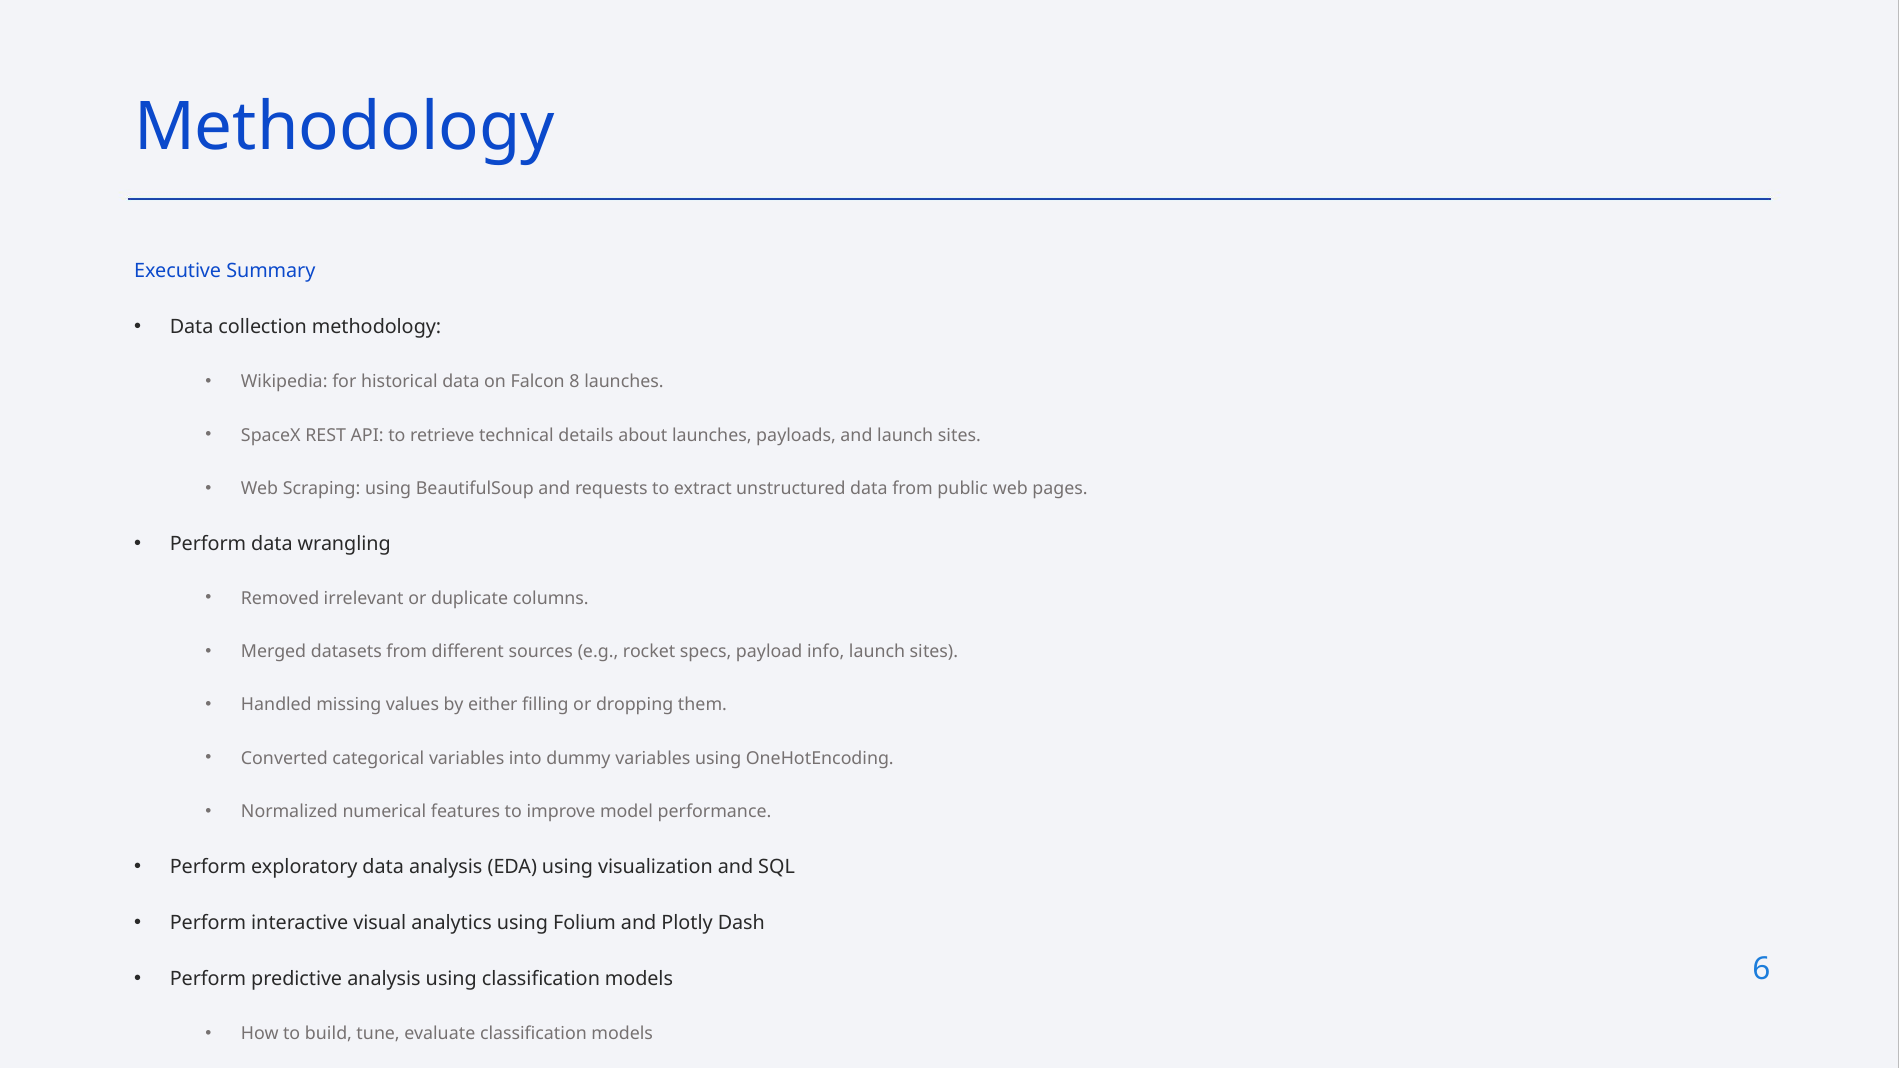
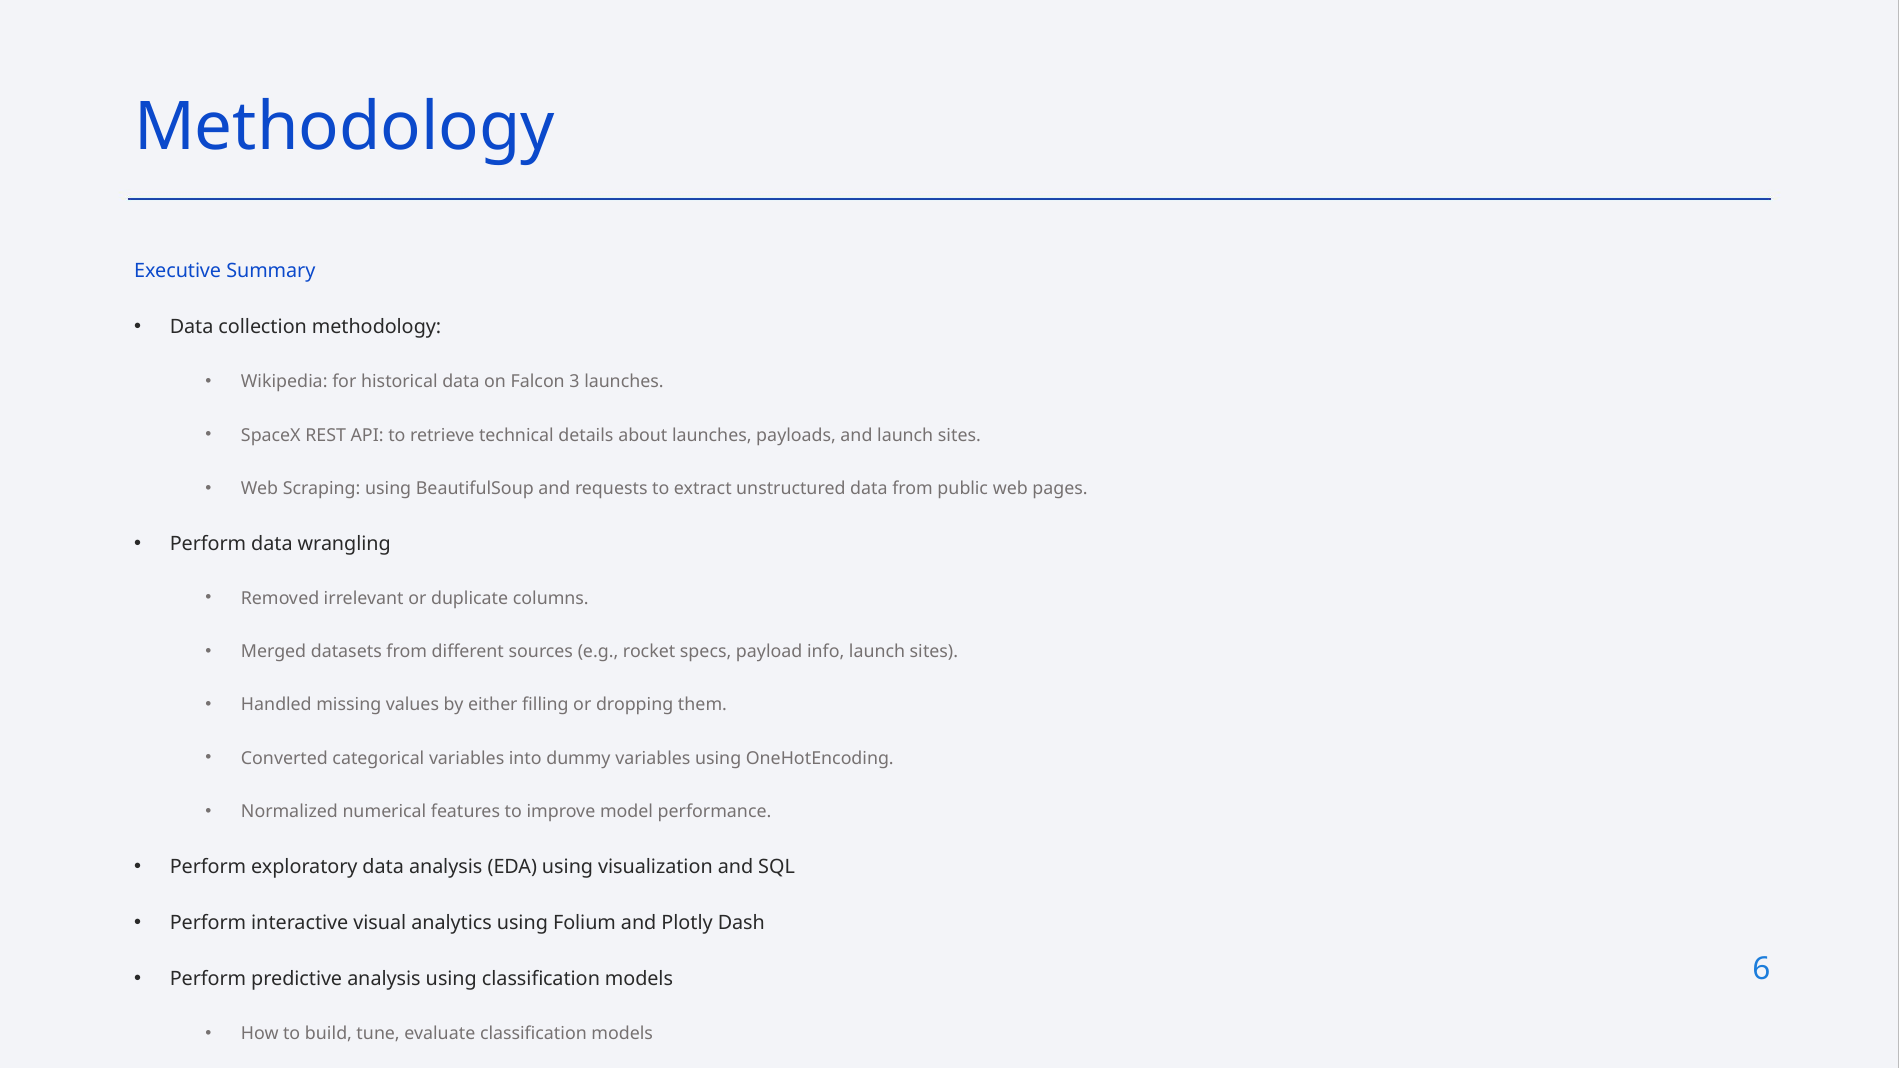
8: 8 -> 3
